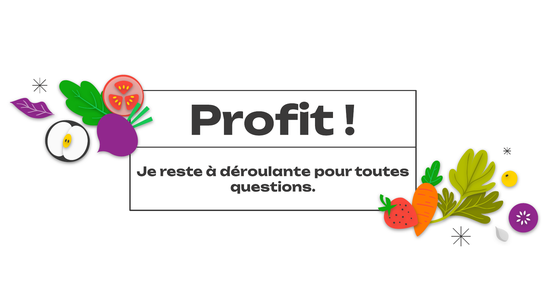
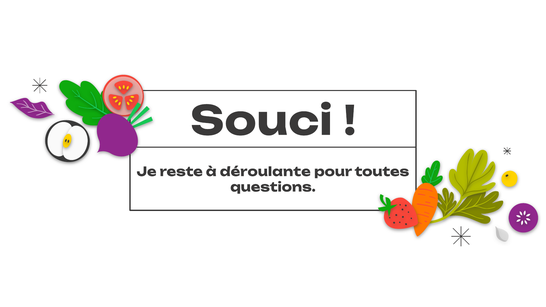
Profit: Profit -> Souci
